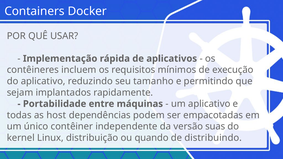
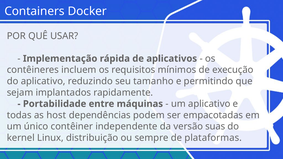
quando: quando -> sempre
distribuindo: distribuindo -> plataformas
